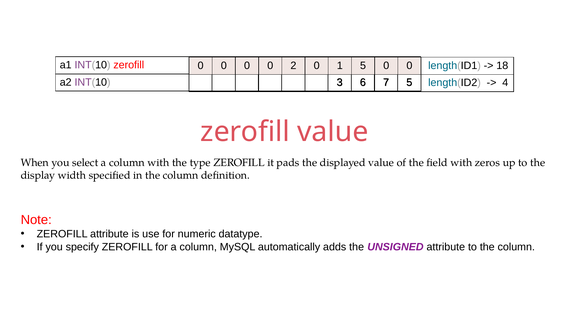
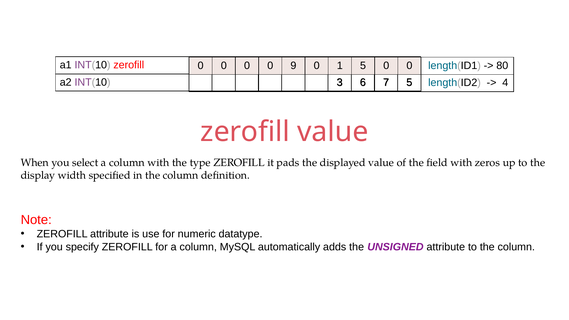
2: 2 -> 9
18: 18 -> 80
